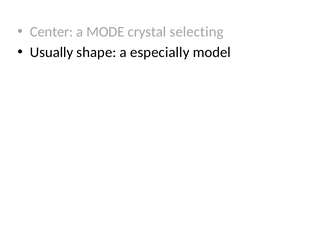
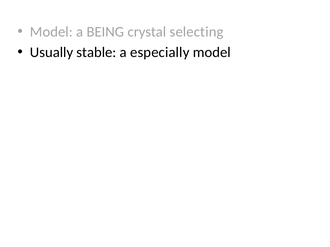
Center at (51, 32): Center -> Model
MODE: MODE -> BEING
Usually shape: shape -> stable
